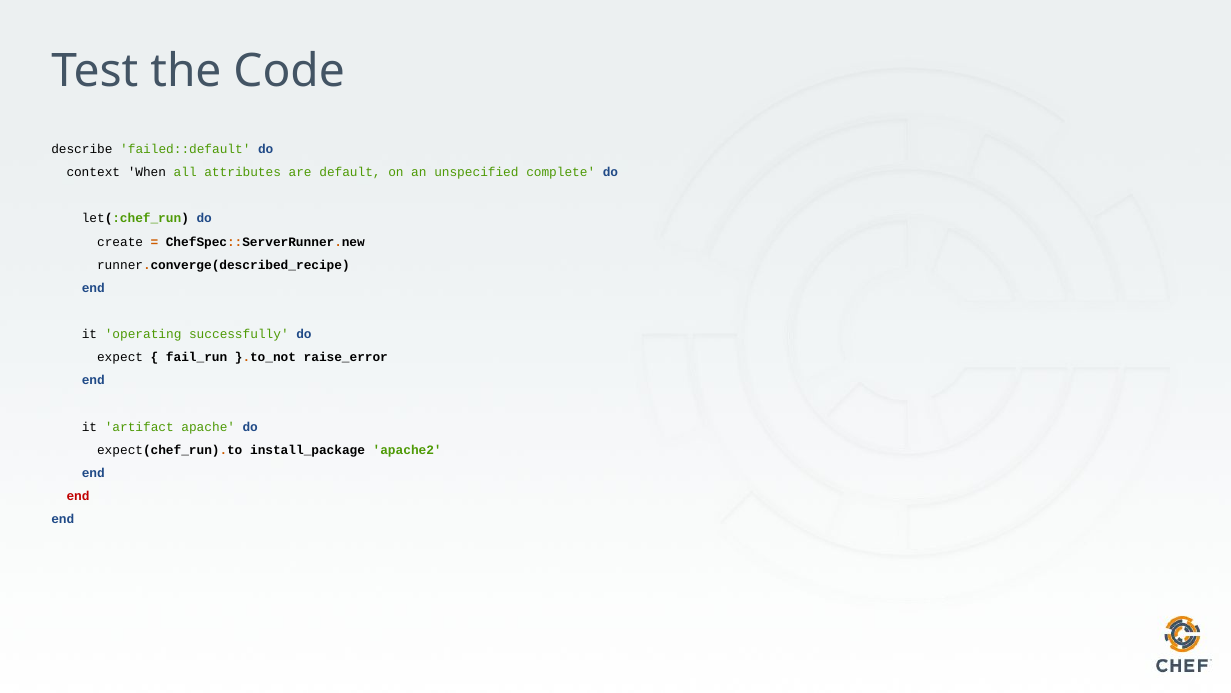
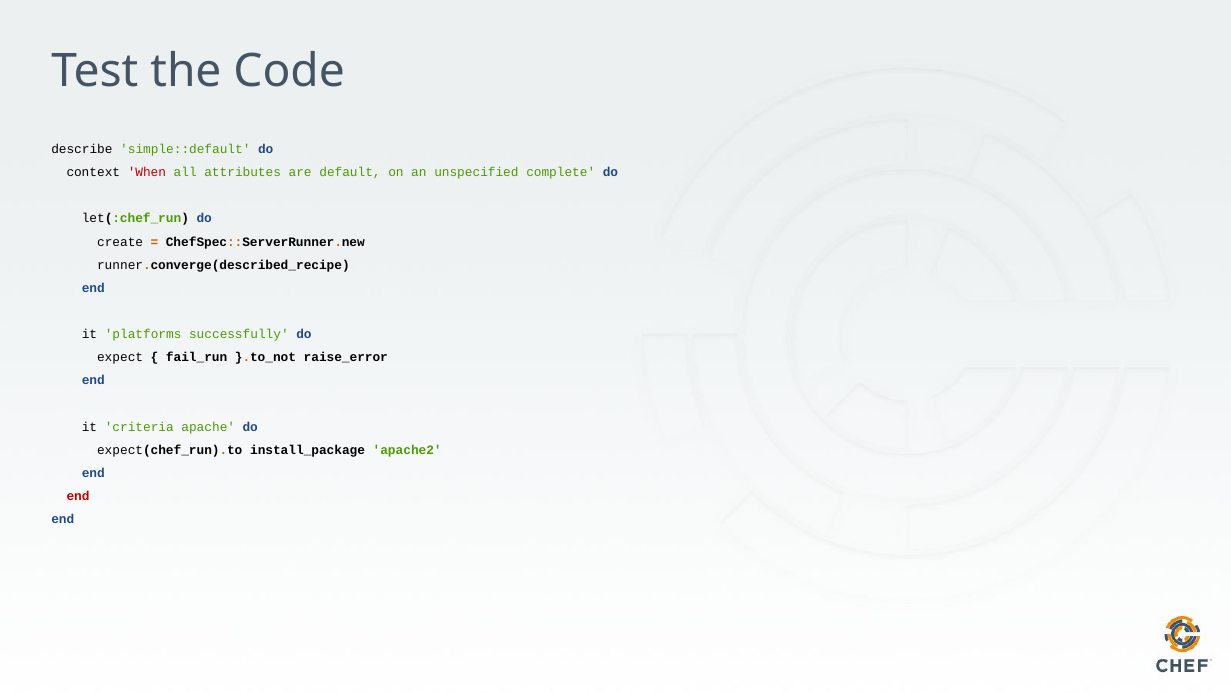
failed::default: failed::default -> simple::default
When colour: black -> red
operating: operating -> platforms
artifact: artifact -> criteria
